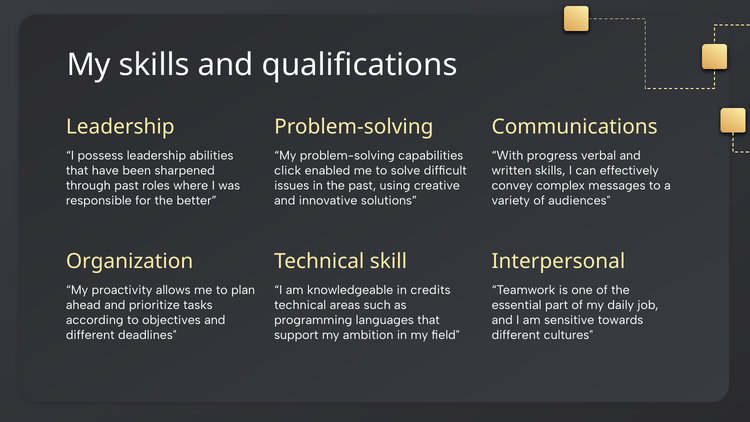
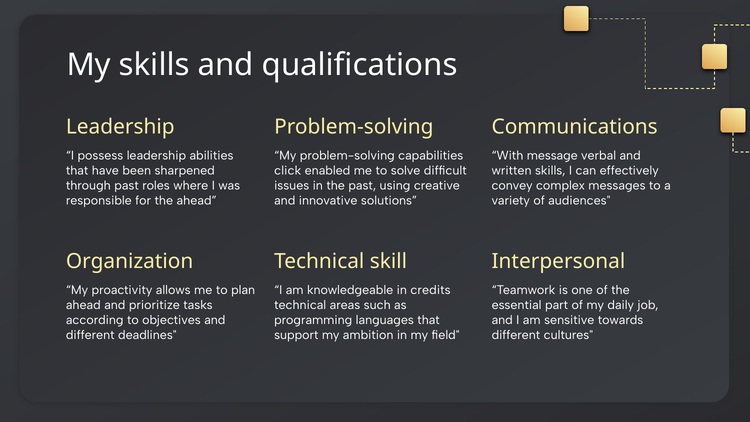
progress: progress -> message
the better: better -> ahead
